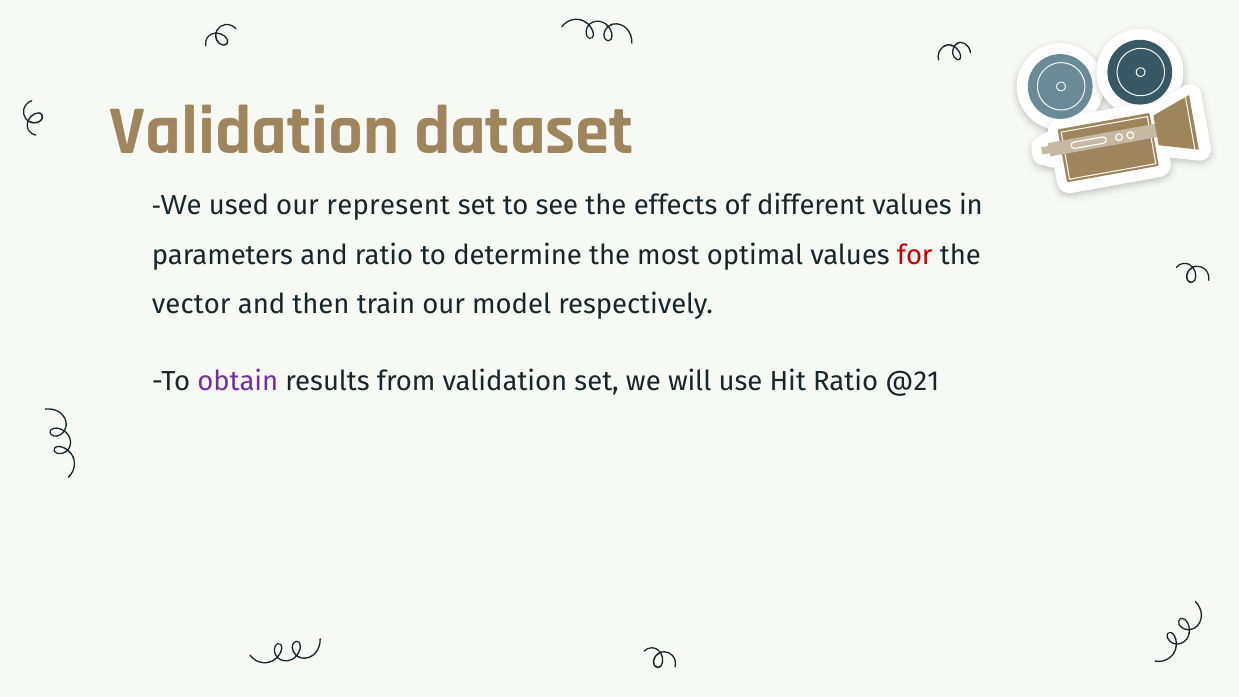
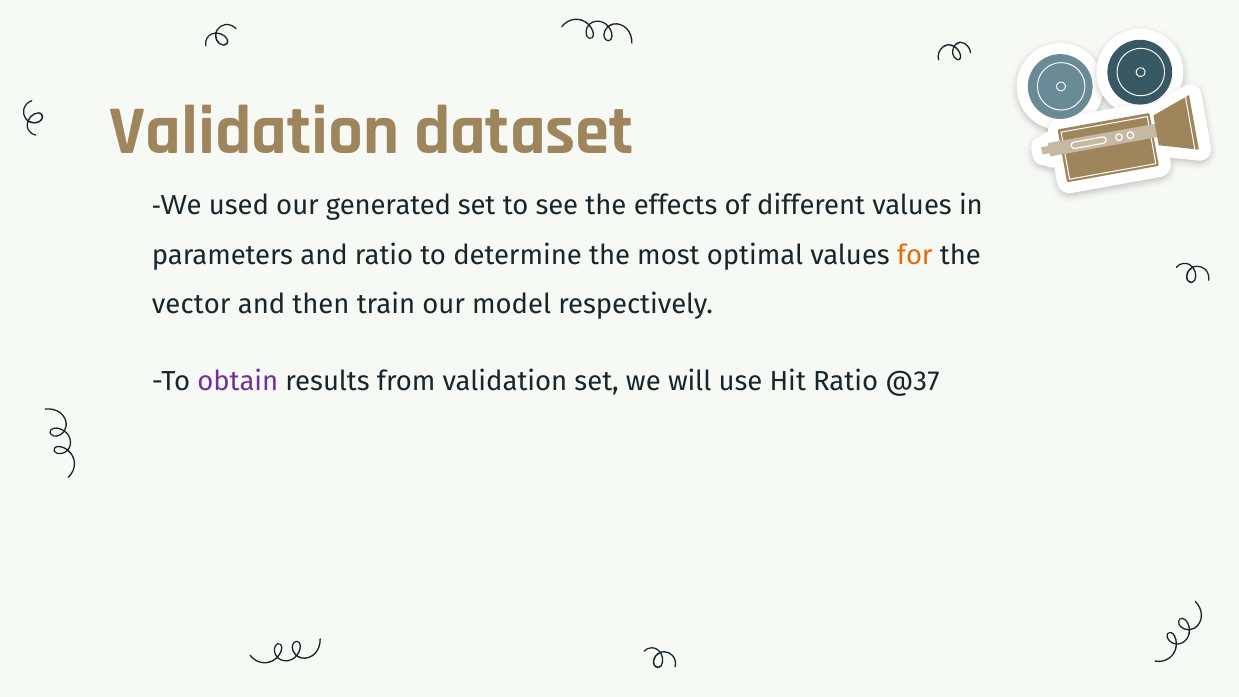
represent: represent -> generated
for colour: red -> orange
@21: @21 -> @37
